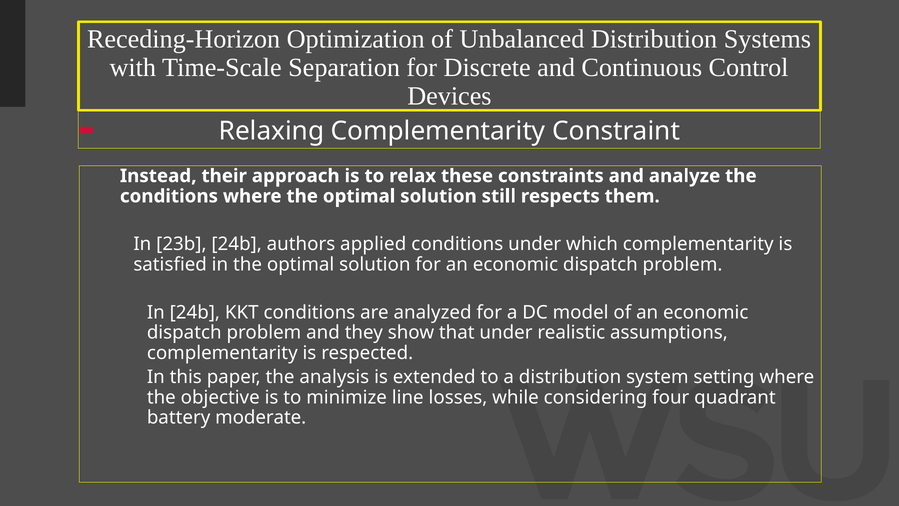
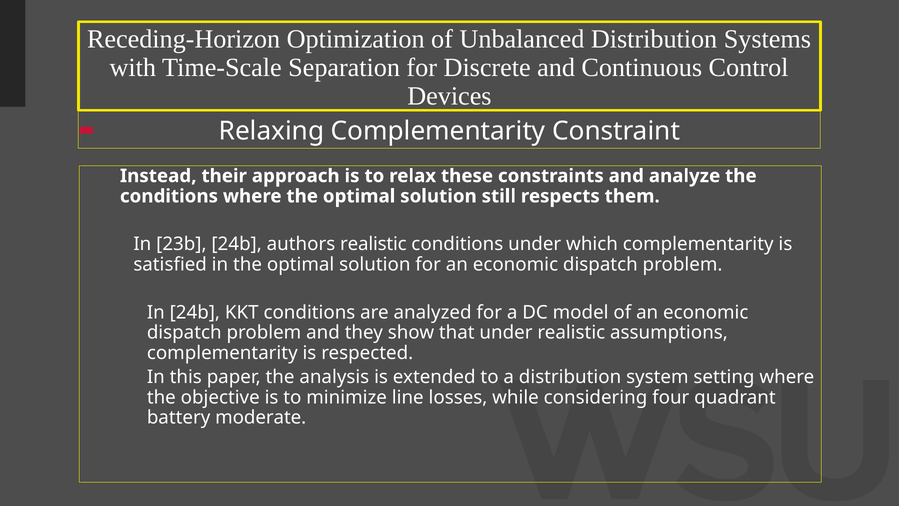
authors applied: applied -> realistic
